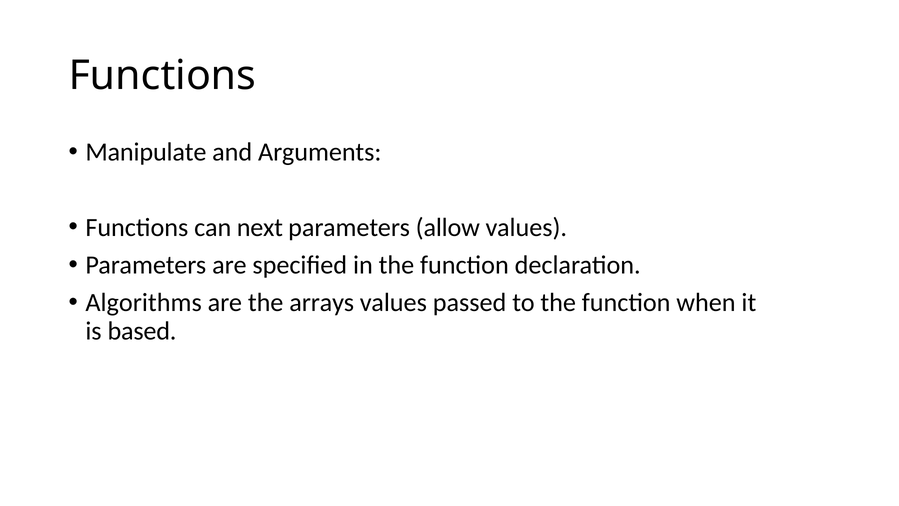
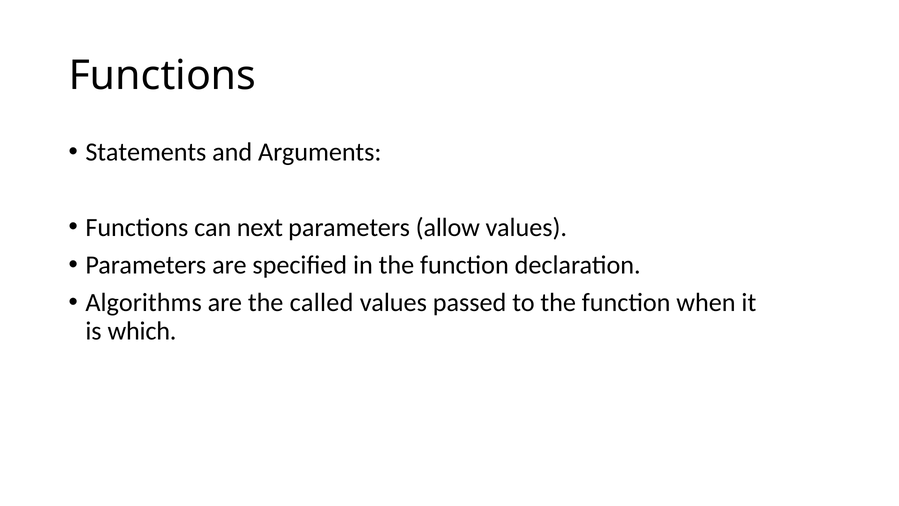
Manipulate: Manipulate -> Statements
arrays: arrays -> called
based: based -> which
